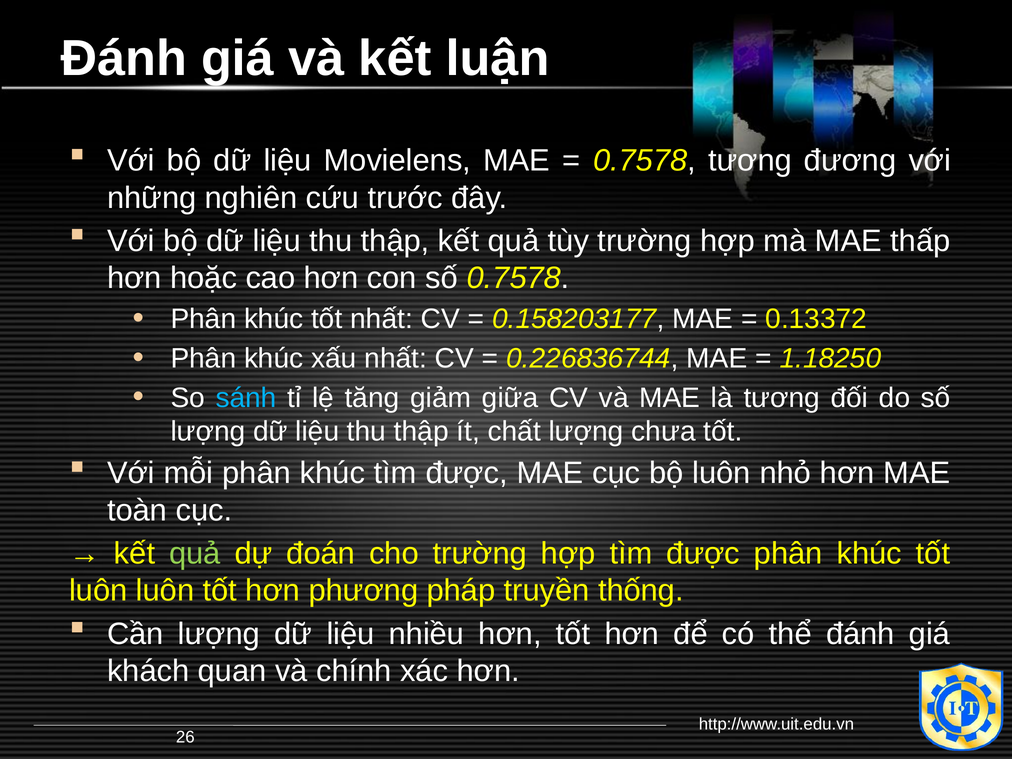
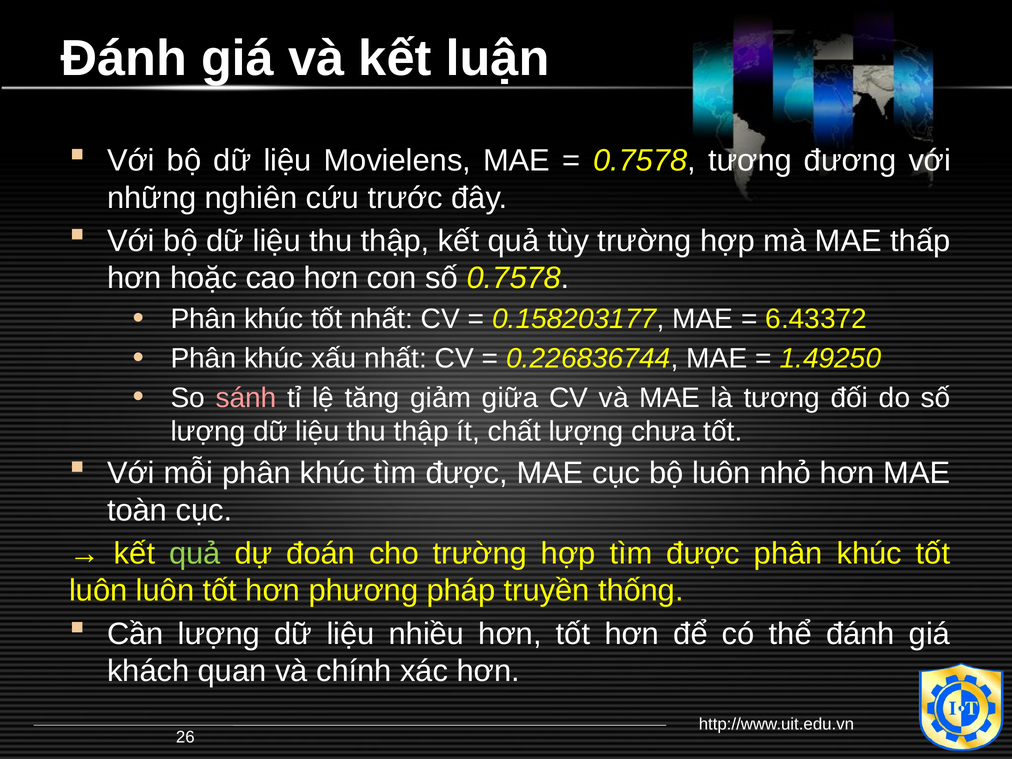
0.13372: 0.13372 -> 6.43372
1.18250: 1.18250 -> 1.49250
sánh colour: light blue -> pink
